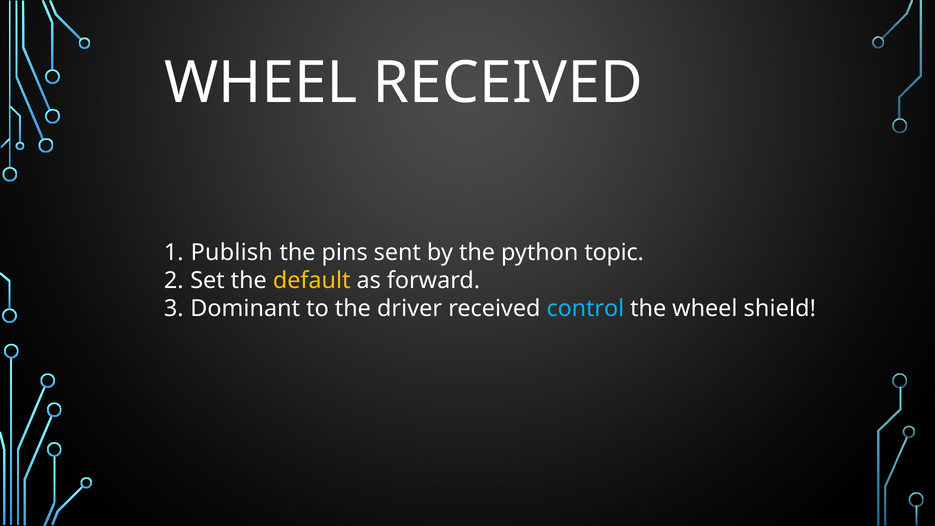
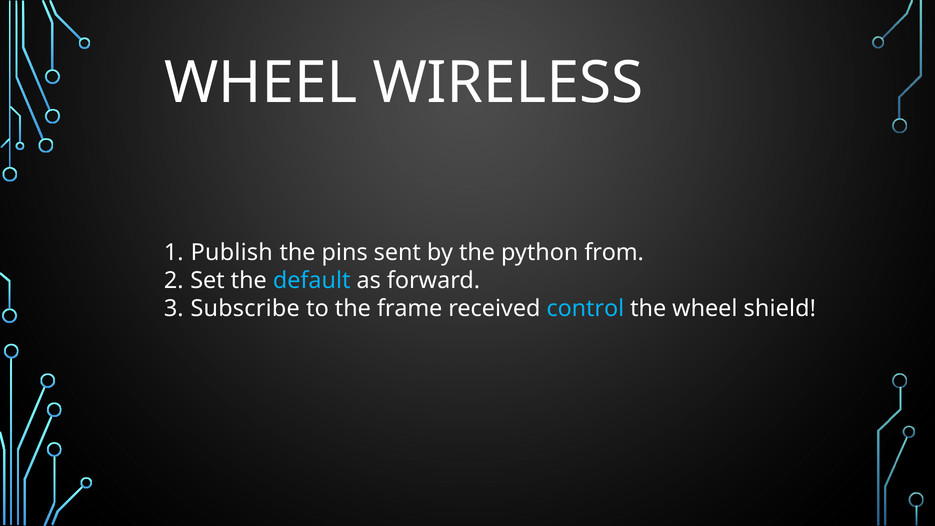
WHEEL RECEIVED: RECEIVED -> WIRELESS
topic: topic -> from
default colour: yellow -> light blue
Dominant: Dominant -> Subscribe
driver: driver -> frame
